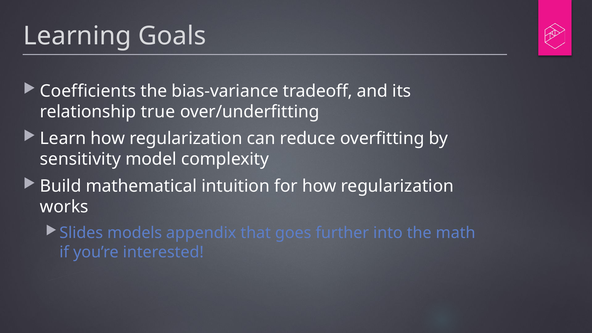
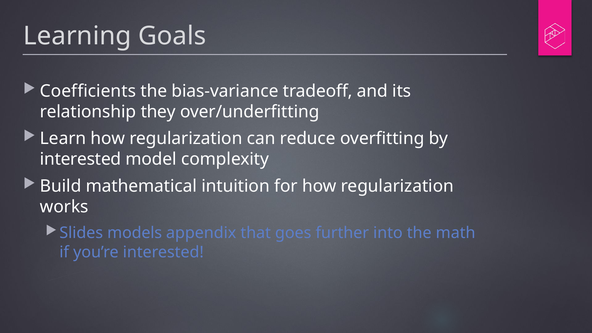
true: true -> they
sensitivity at (80, 159): sensitivity -> interested
